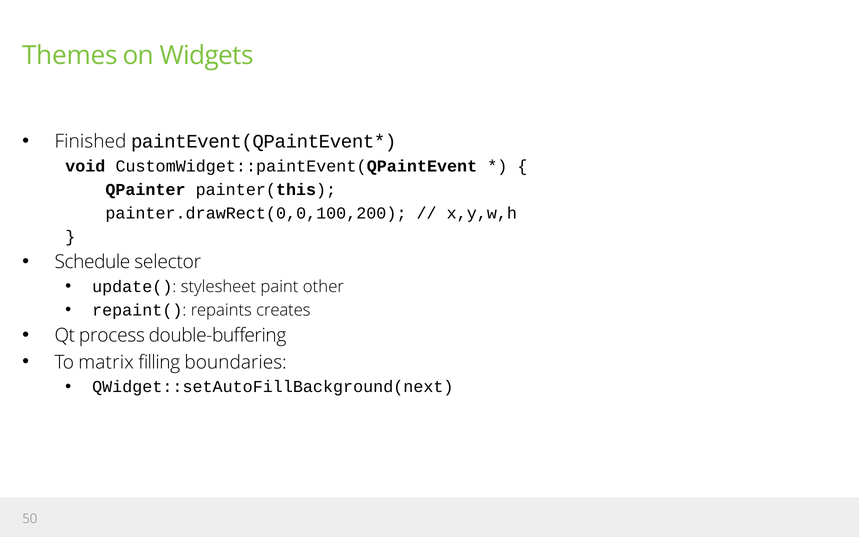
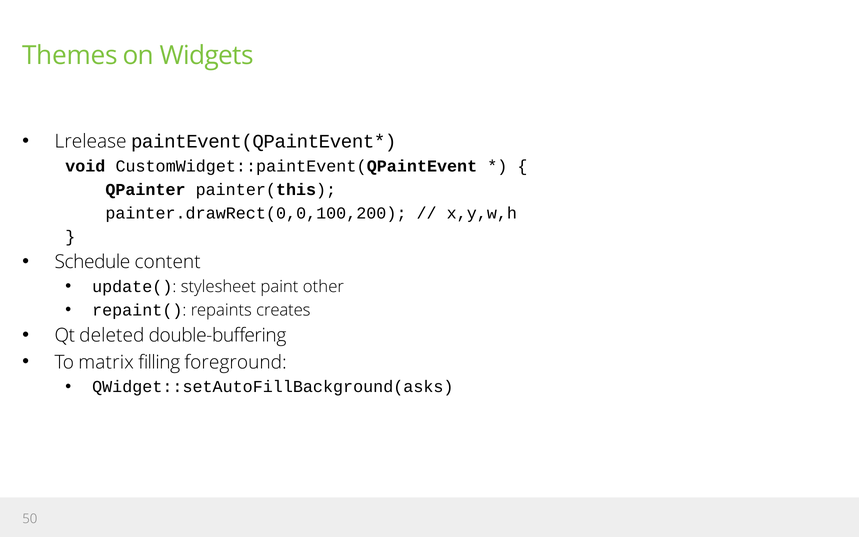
Finished: Finished -> Lrelease
selector: selector -> content
process: process -> deleted
boundaries: boundaries -> foreground
QWidget::setAutoFillBackground(next: QWidget::setAutoFillBackground(next -> QWidget::setAutoFillBackground(asks
